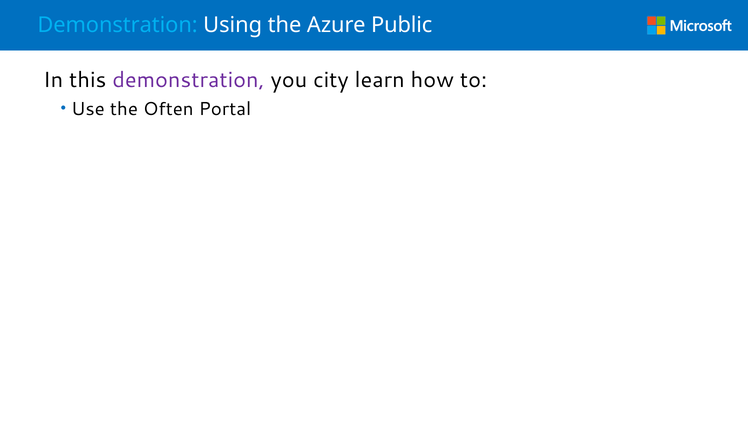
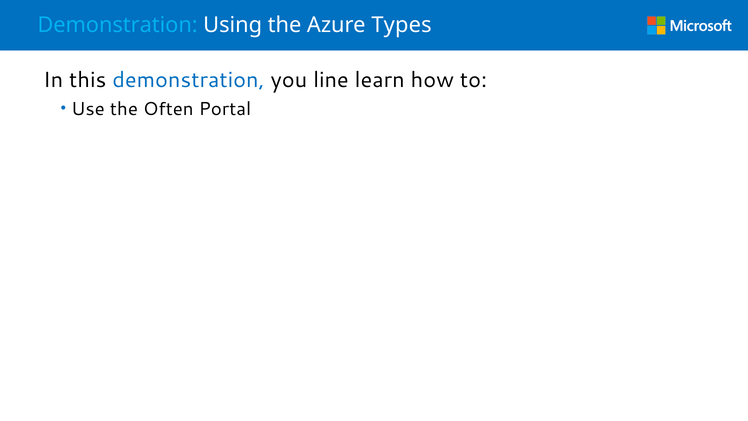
Public: Public -> Types
demonstration at (188, 80) colour: purple -> blue
city: city -> line
